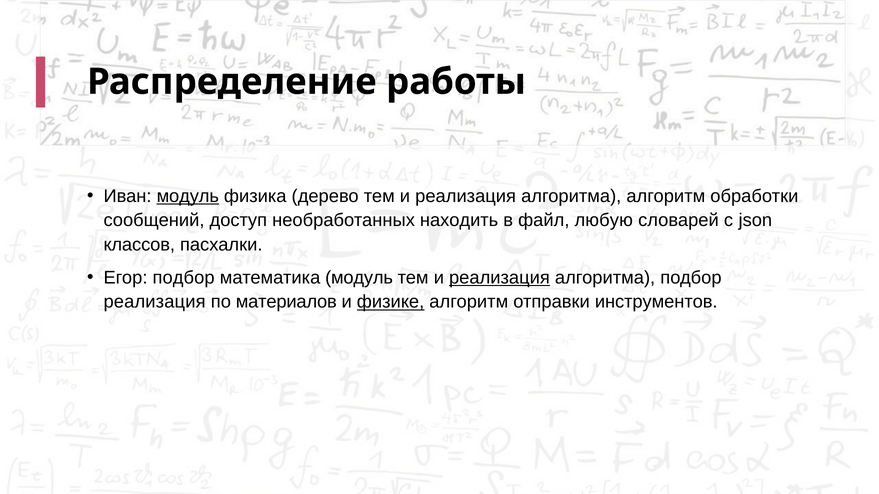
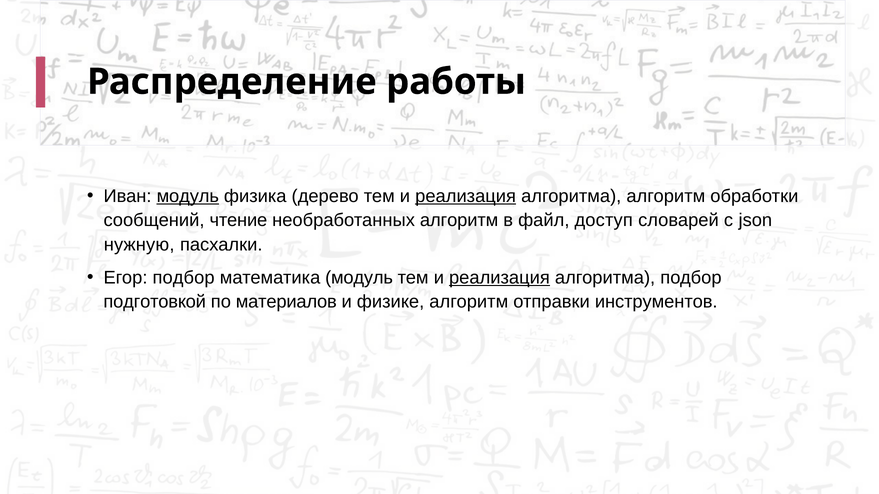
реализация at (466, 196) underline: none -> present
доступ: доступ -> чтение
необработанных находить: находить -> алгоритм
любую: любую -> доступ
классов: классов -> нужную
реализация at (155, 302): реализация -> подготовкой
физике underline: present -> none
